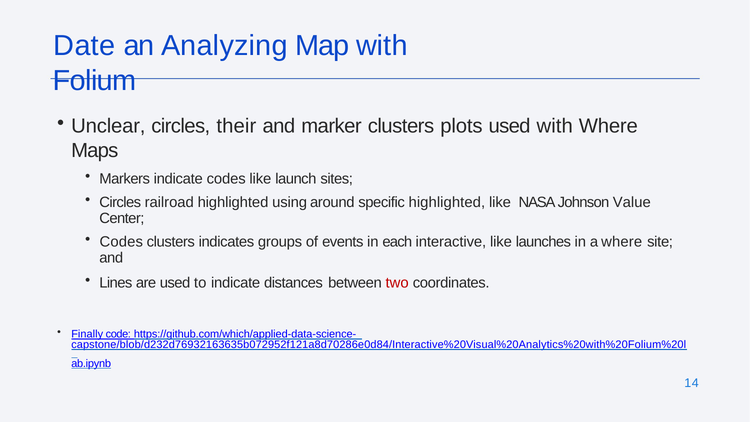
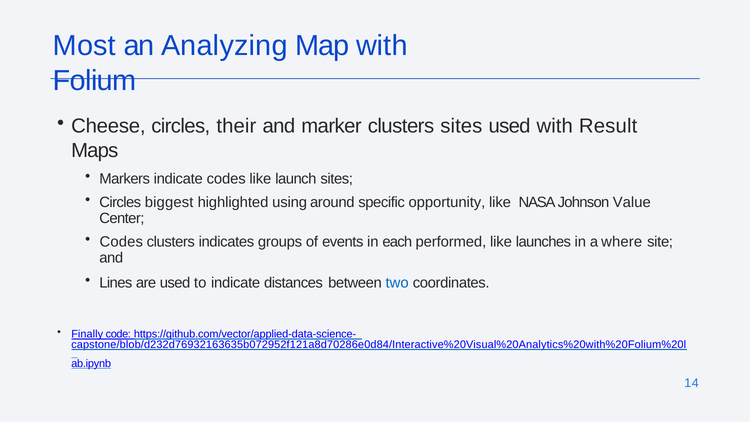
Date: Date -> Most
Unclear: Unclear -> Cheese
clusters plots: plots -> sites
with Where: Where -> Result
railroad: railroad -> biggest
specific highlighted: highlighted -> opportunity
interactive: interactive -> performed
two colour: red -> blue
https://github.com/which/applied-data-science-: https://github.com/which/applied-data-science- -> https://github.com/vector/applied-data-science-
